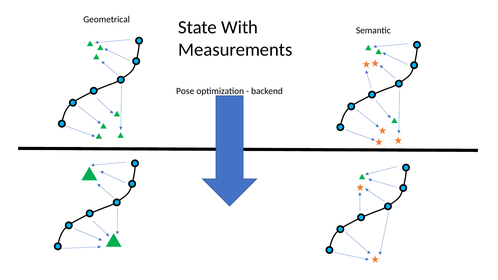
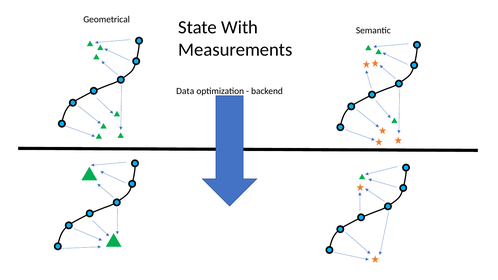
Pose: Pose -> Data
